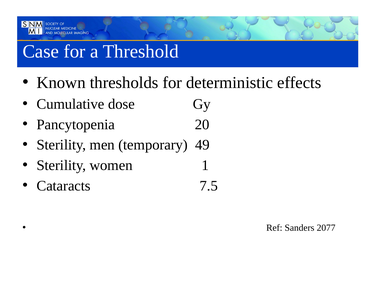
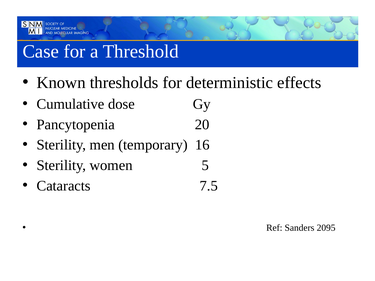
49: 49 -> 16
1: 1 -> 5
2077: 2077 -> 2095
